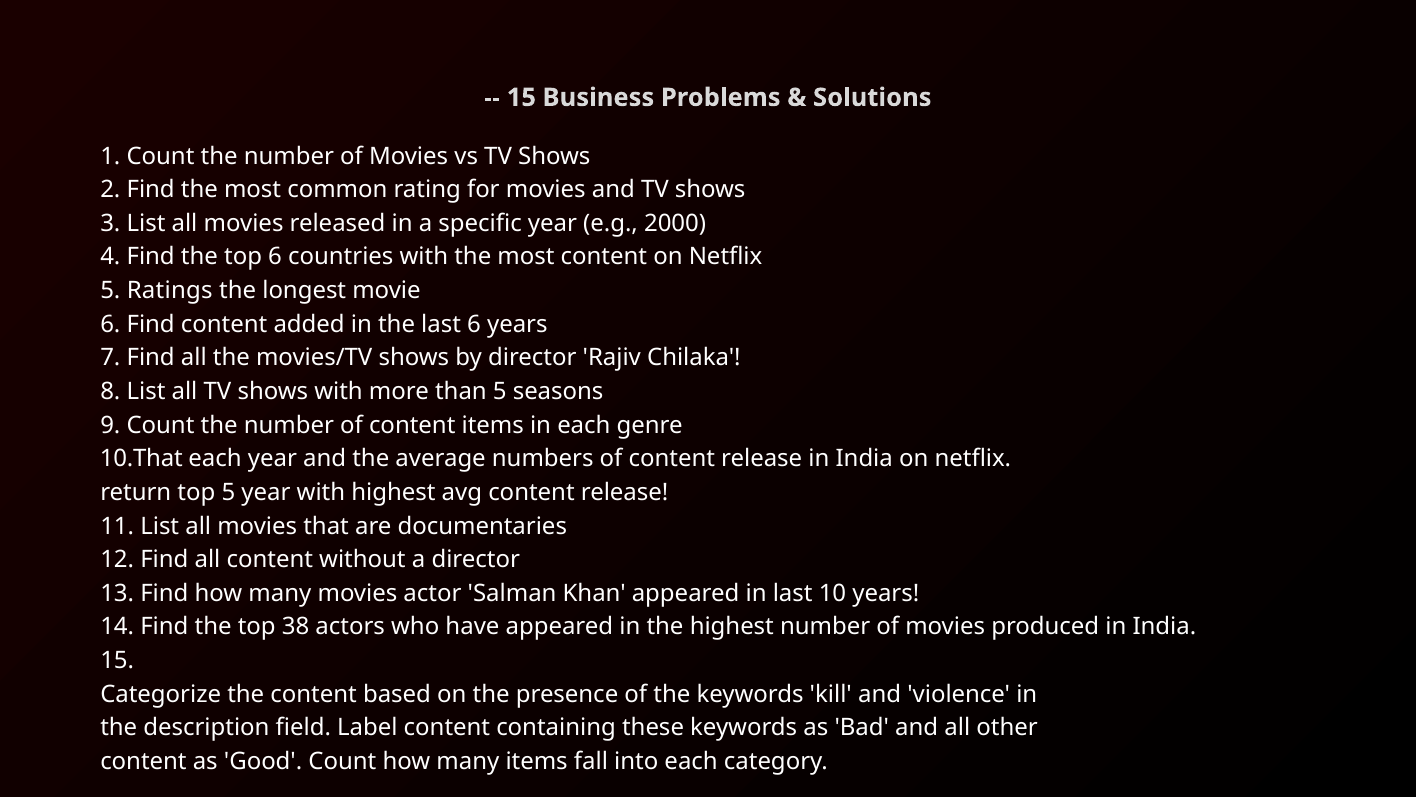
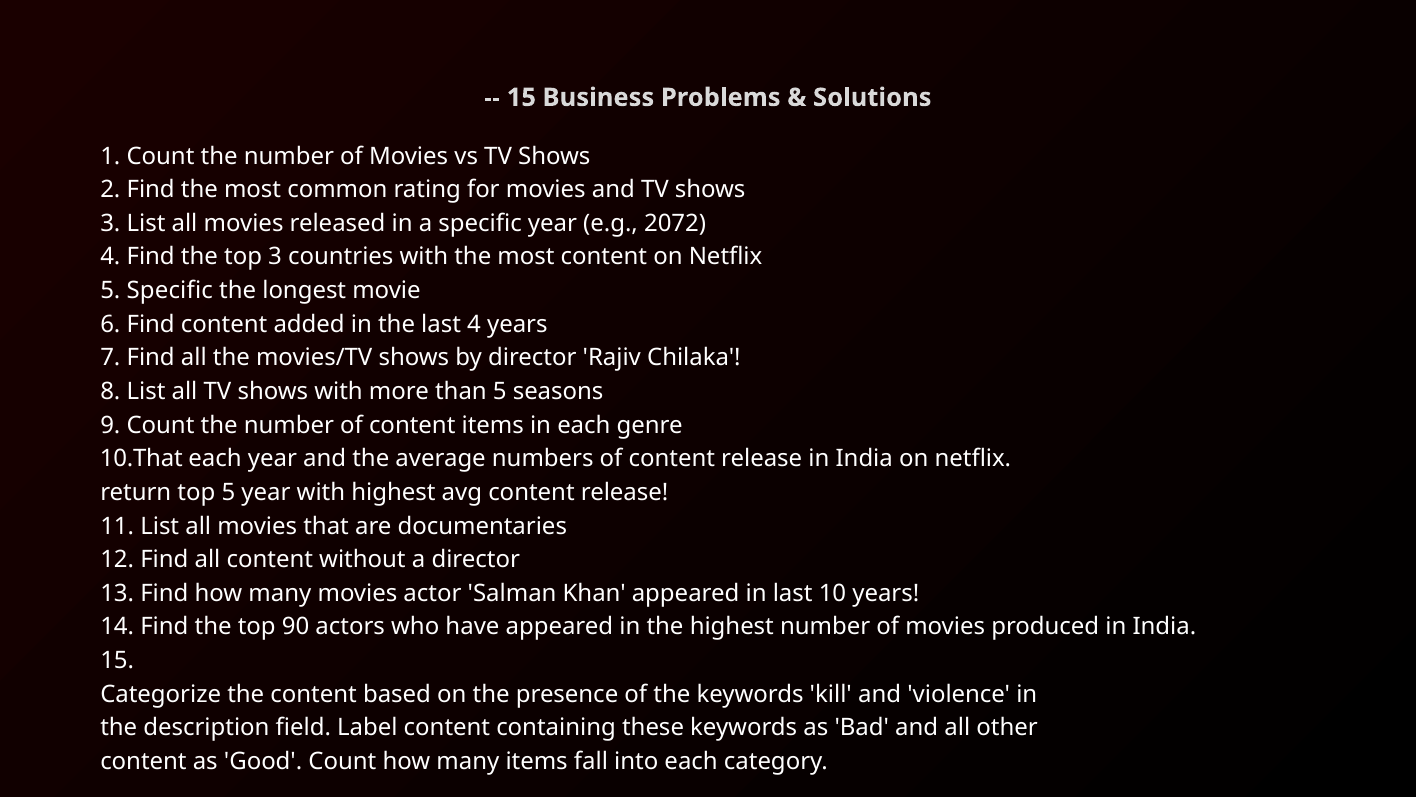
2000: 2000 -> 2072
top 6: 6 -> 3
5 Ratings: Ratings -> Specific
last 6: 6 -> 4
38: 38 -> 90
